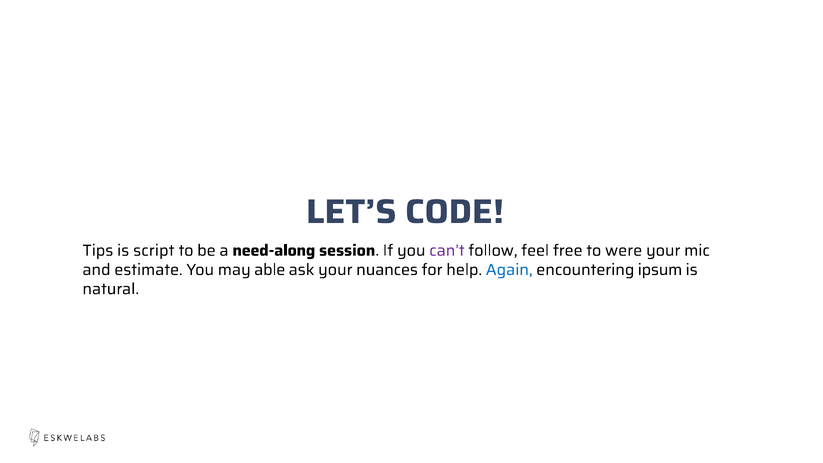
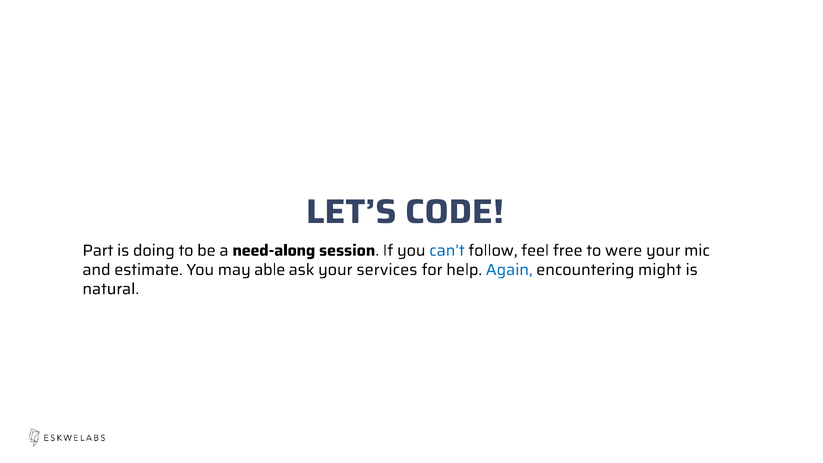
Tips: Tips -> Part
script: script -> doing
can’t colour: purple -> blue
nuances: nuances -> services
ipsum: ipsum -> might
